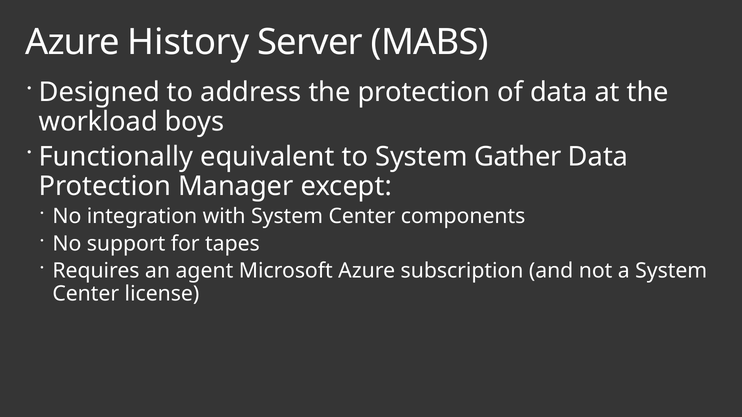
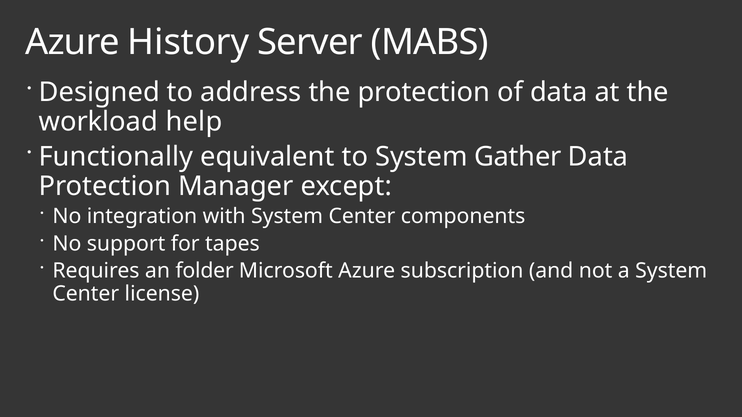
boys: boys -> help
agent: agent -> folder
